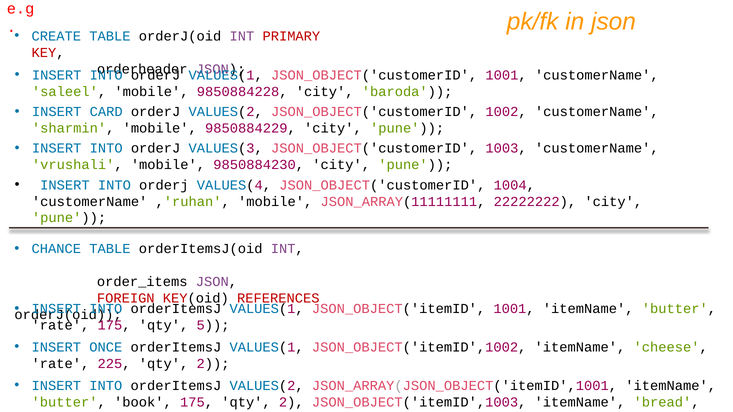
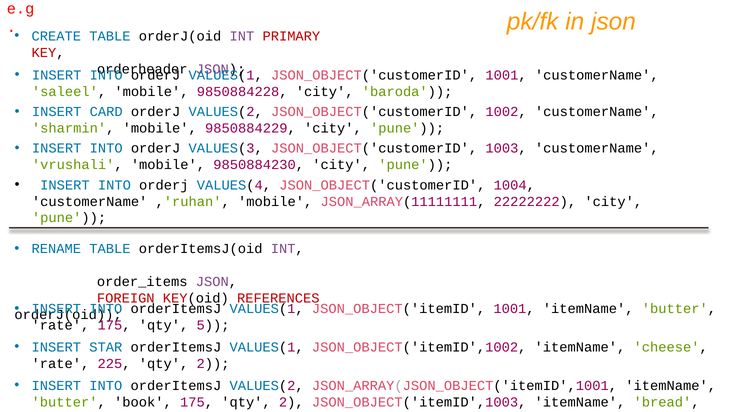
CHANCE: CHANCE -> RENAME
ONCE: ONCE -> STAR
